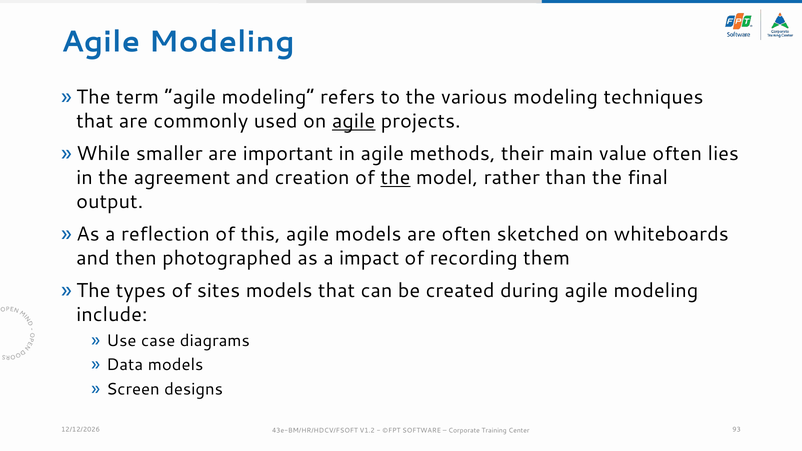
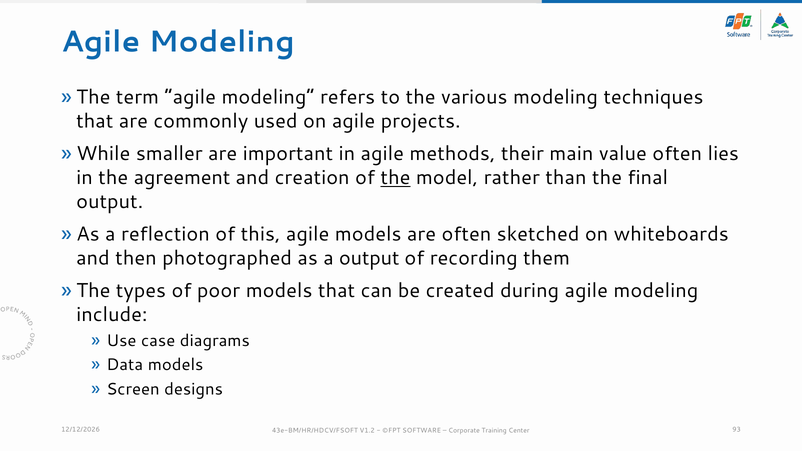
agile at (354, 121) underline: present -> none
a impact: impact -> output
sites: sites -> poor
